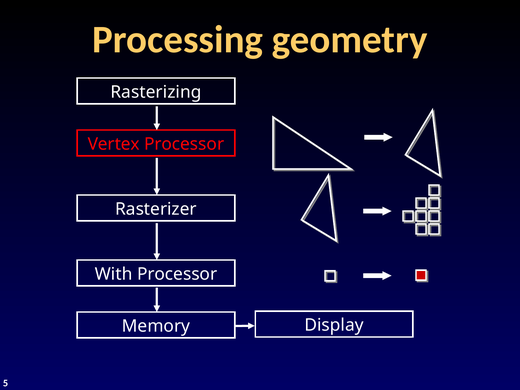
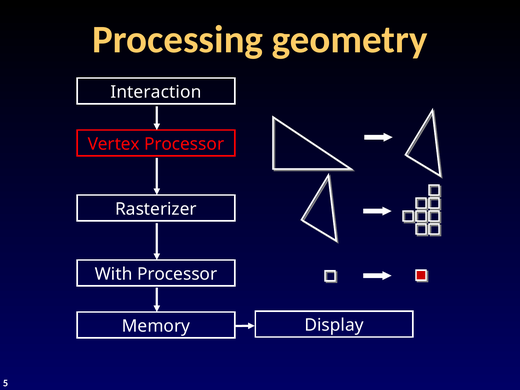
Rasterizing: Rasterizing -> Interaction
